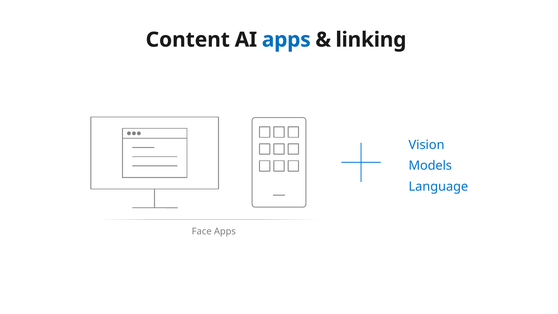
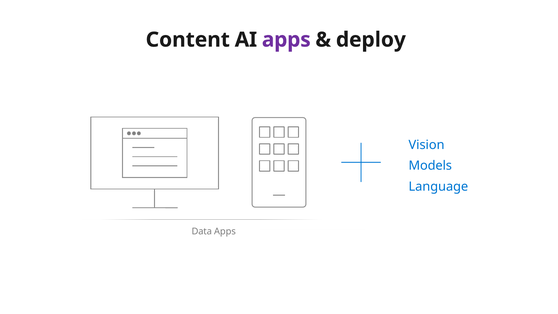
apps at (286, 40) colour: blue -> purple
linking: linking -> deploy
Face: Face -> Data
